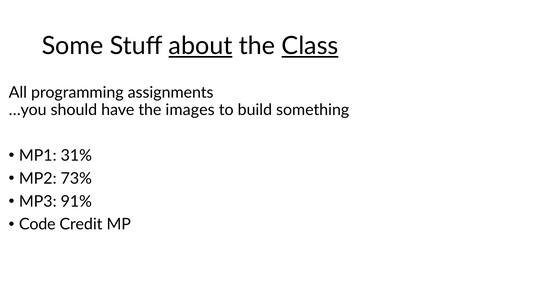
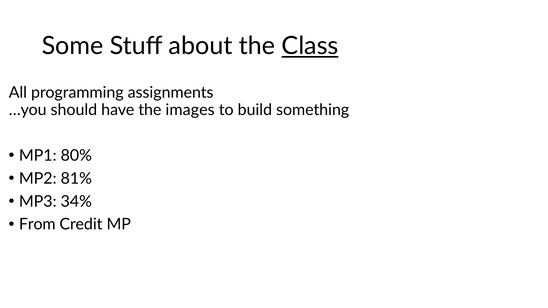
about underline: present -> none
31%: 31% -> 80%
73%: 73% -> 81%
91%: 91% -> 34%
Code: Code -> From
